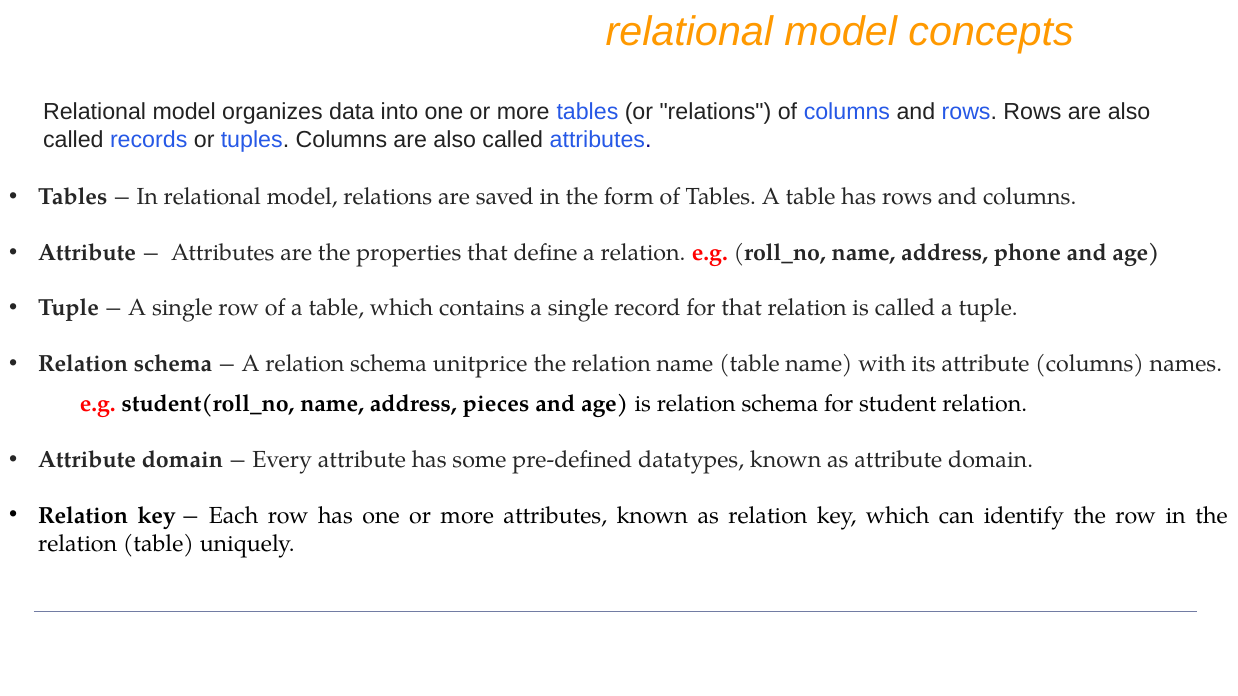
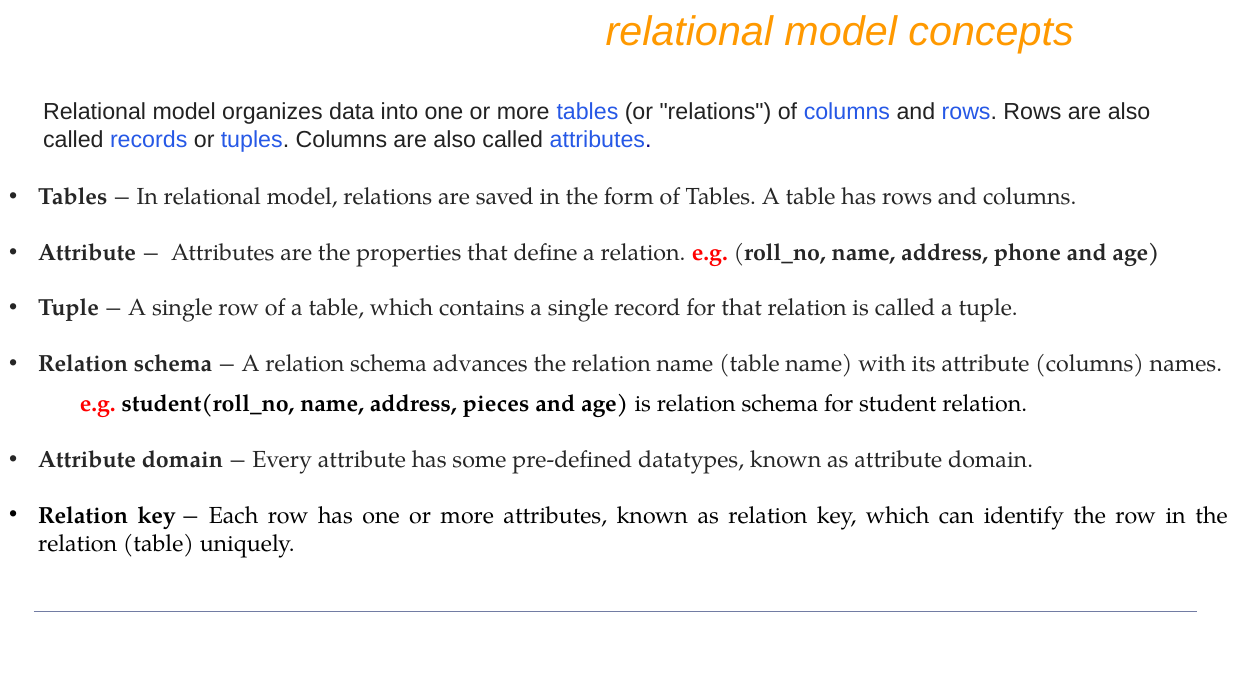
unitprice: unitprice -> advances
